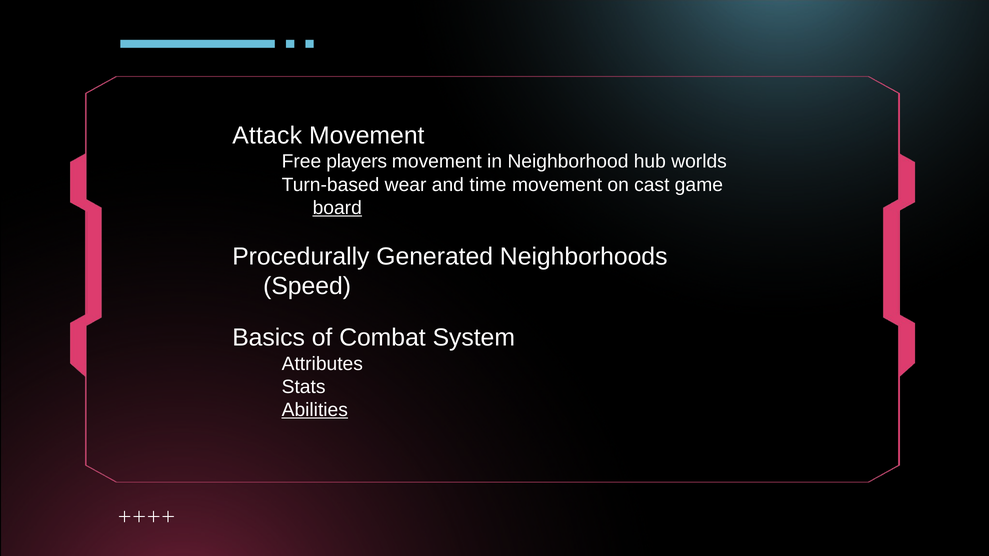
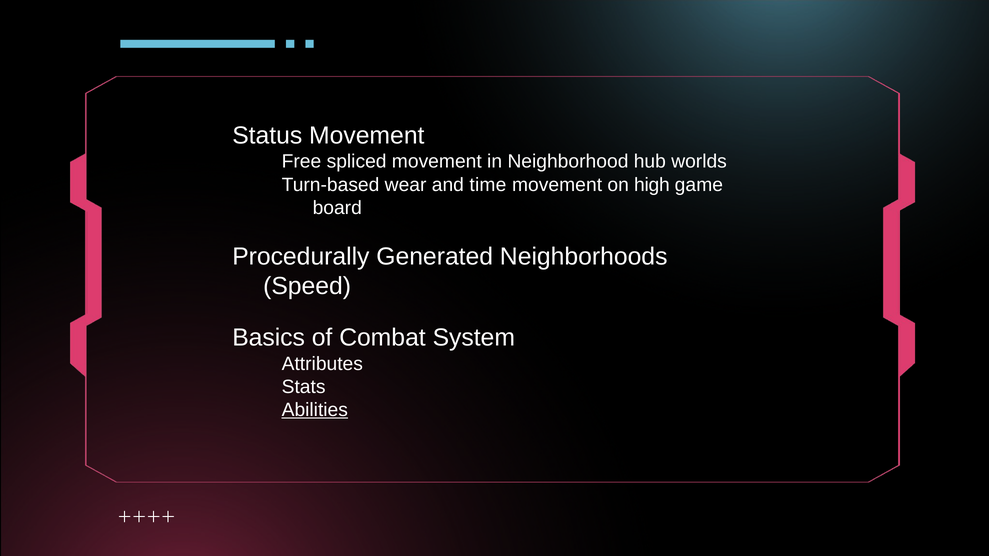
Attack: Attack -> Status
players: players -> spliced
cast: cast -> high
board underline: present -> none
